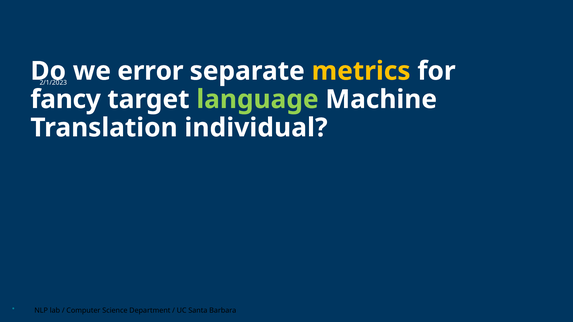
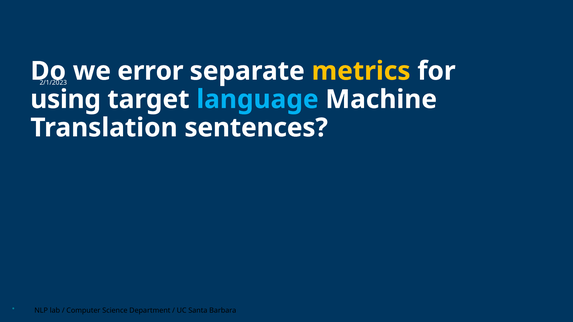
fancy: fancy -> using
language colour: light green -> light blue
individual: individual -> sentences
